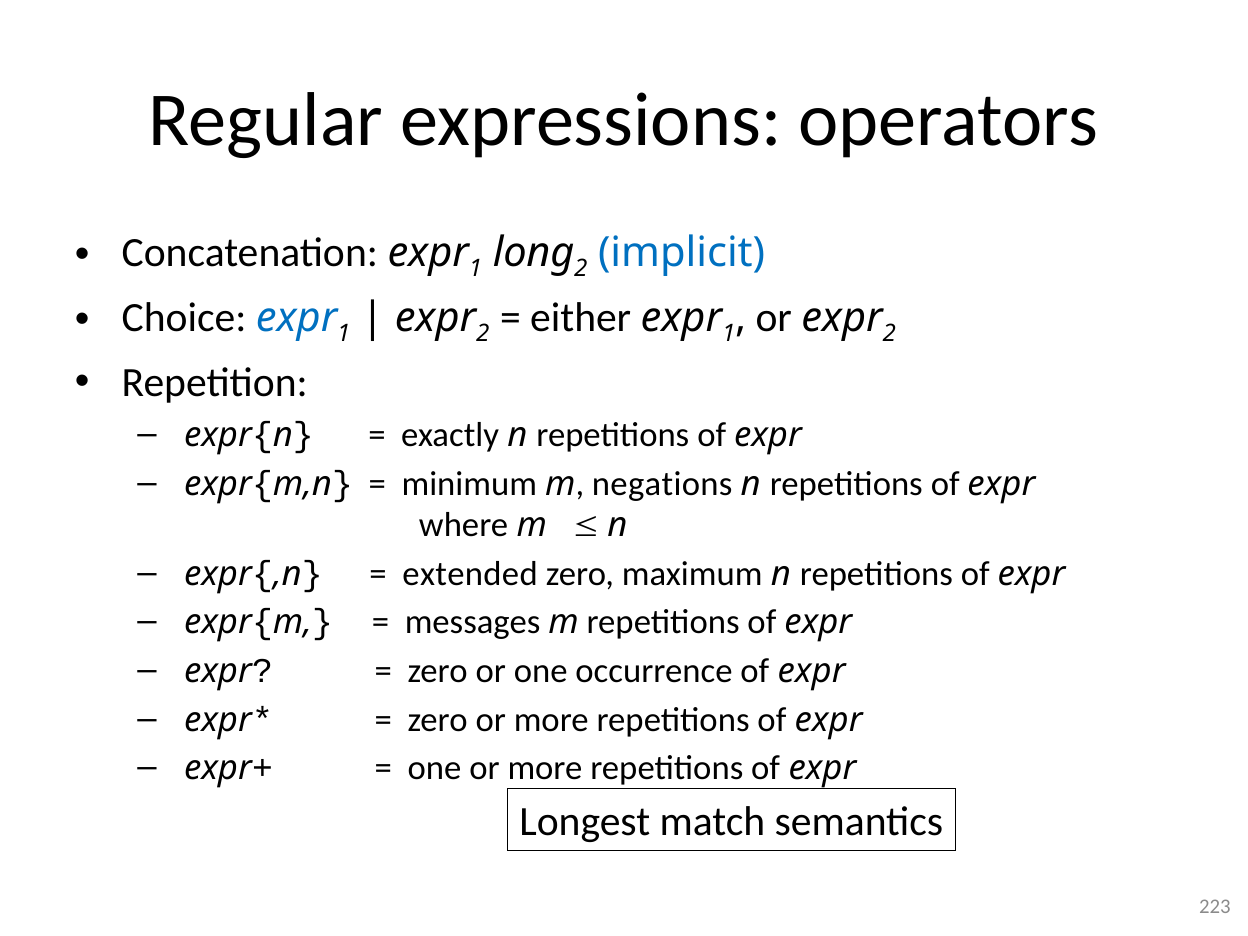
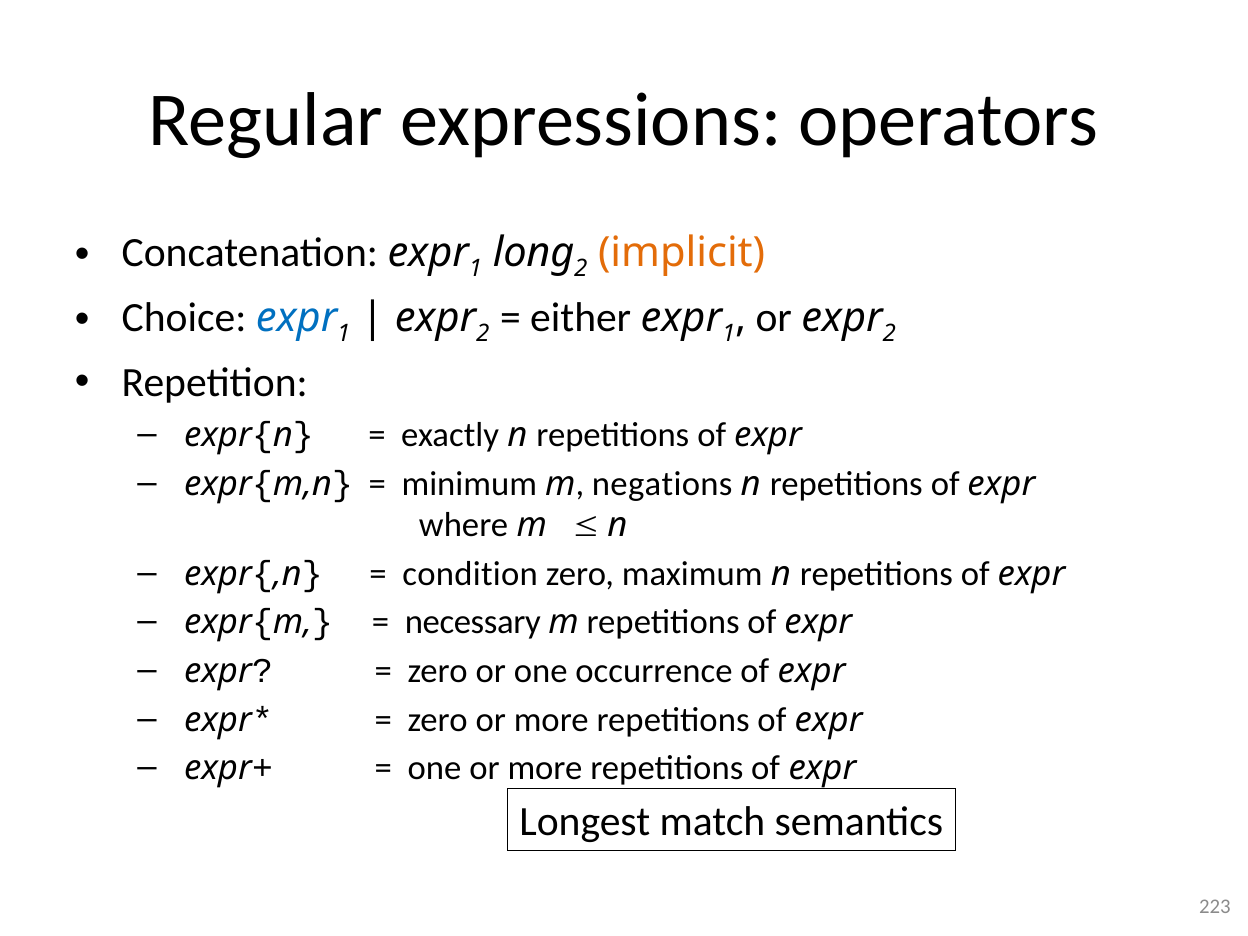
implicit colour: blue -> orange
extended: extended -> condition
messages: messages -> necessary
